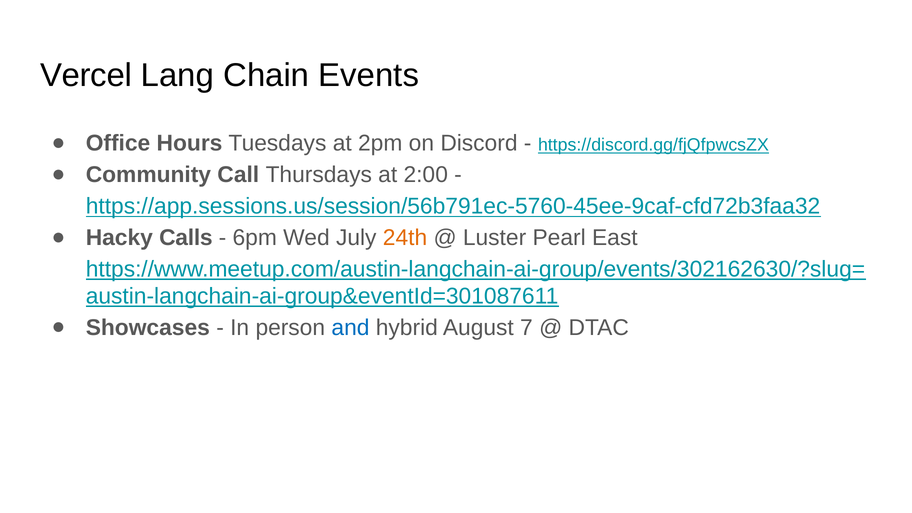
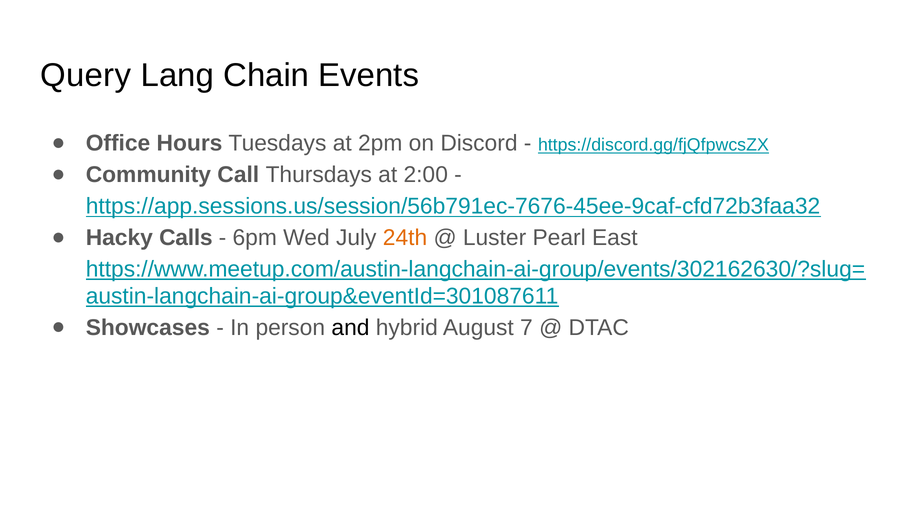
Vercel: Vercel -> Query
https://app.sessions.us/session/56b791ec-5760-45ee-9caf-cfd72b3faa32: https://app.sessions.us/session/56b791ec-5760-45ee-9caf-cfd72b3faa32 -> https://app.sessions.us/session/56b791ec-7676-45ee-9caf-cfd72b3faa32
and colour: blue -> black
